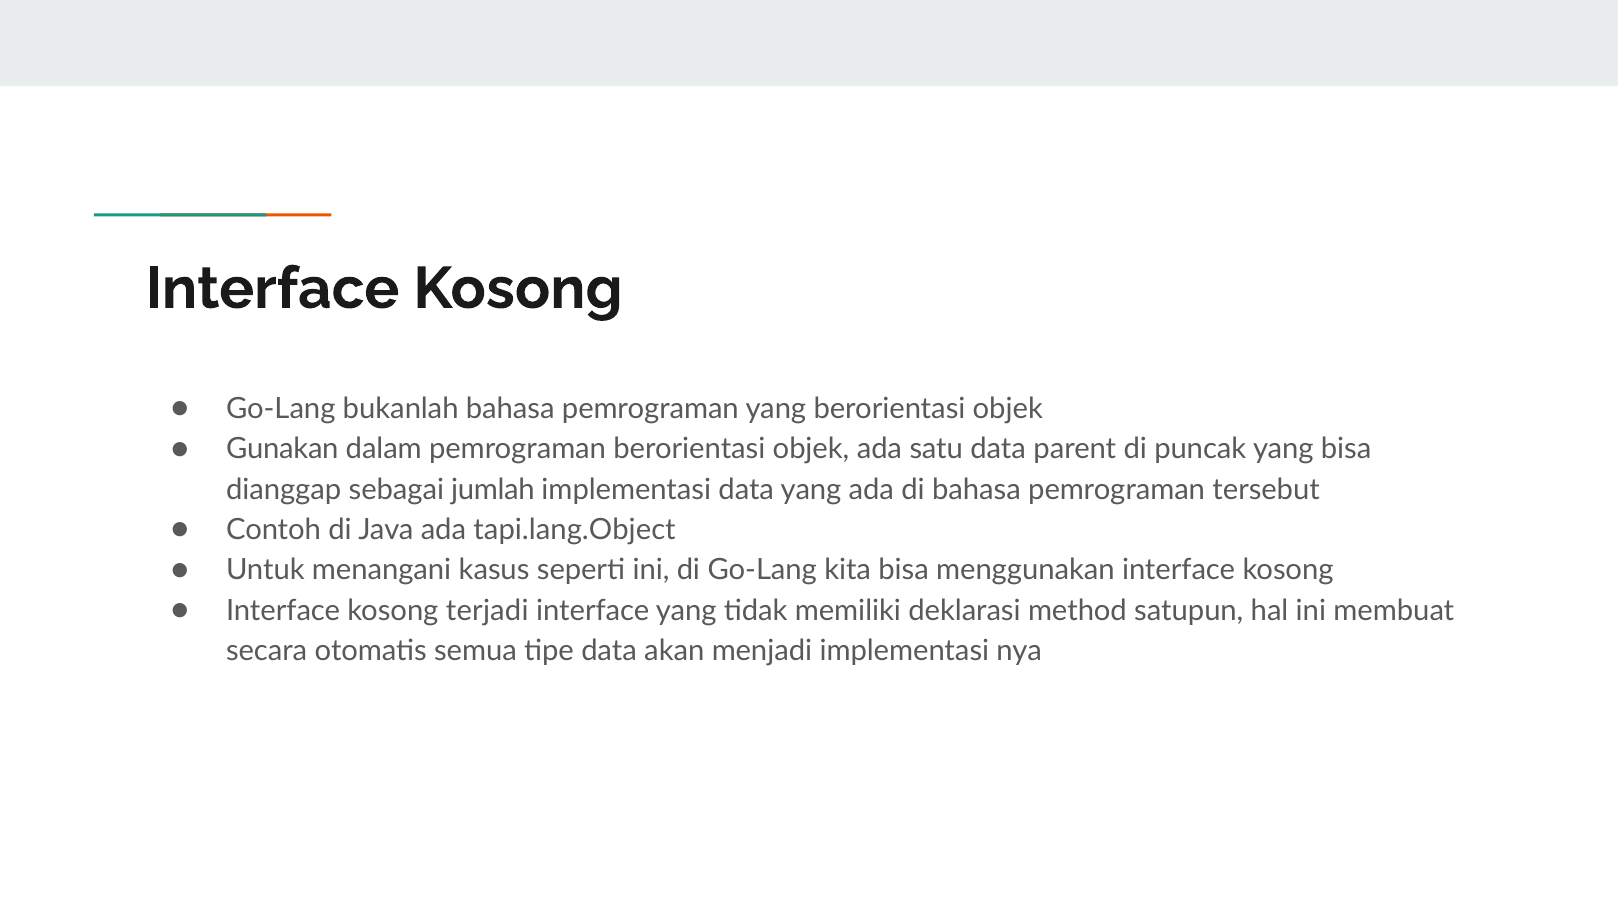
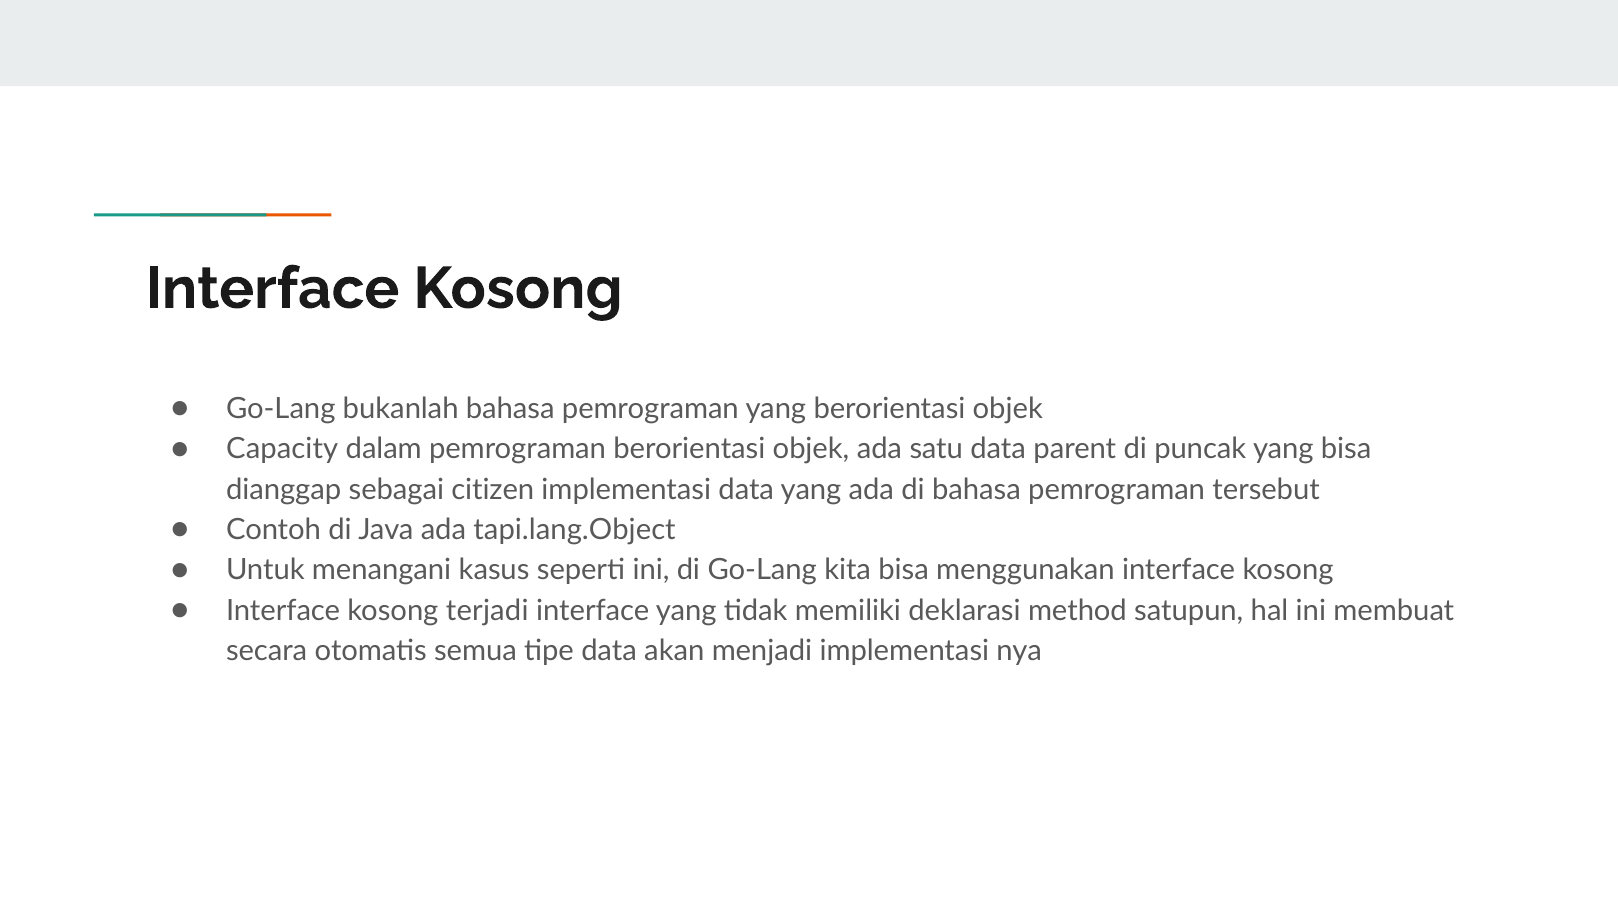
Gunakan: Gunakan -> Capacity
jumlah: jumlah -> citizen
